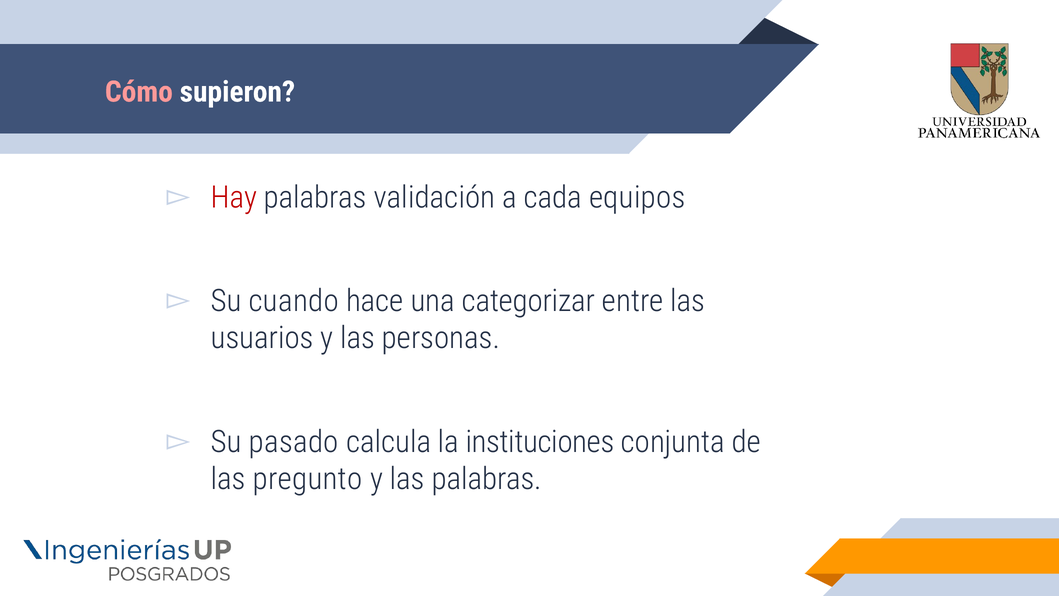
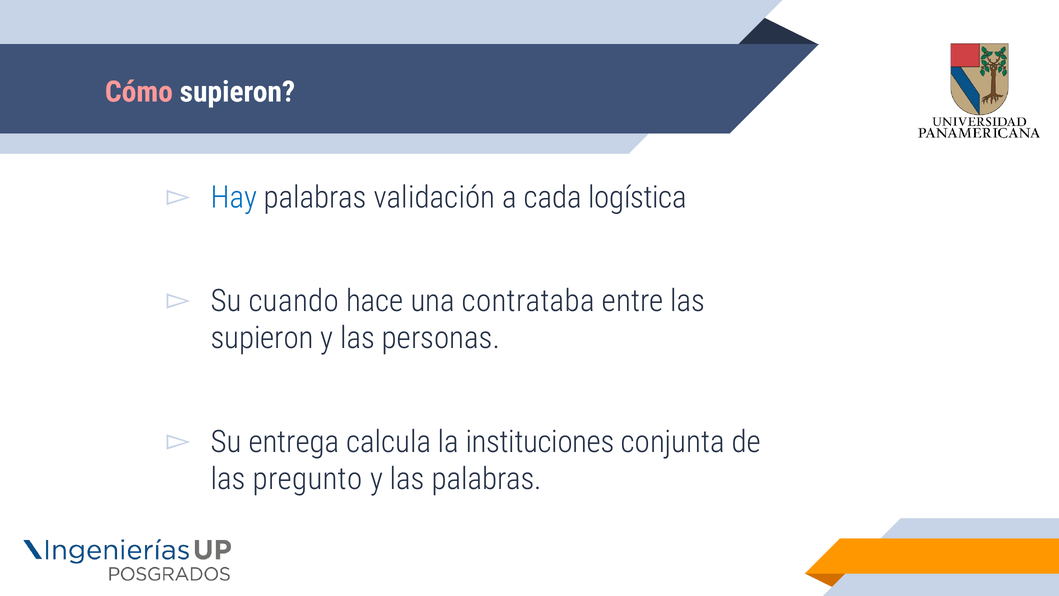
Hay colour: red -> blue
equipos: equipos -> logística
categorizar: categorizar -> contrataba
usuarios at (262, 338): usuarios -> supieron
pasado: pasado -> entrega
